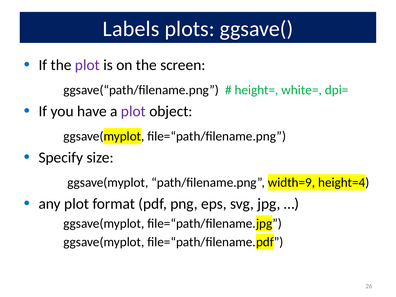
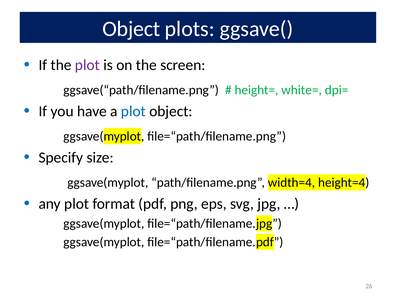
Labels at (131, 29): Labels -> Object
plot at (133, 111) colour: purple -> blue
width=9: width=9 -> width=4
